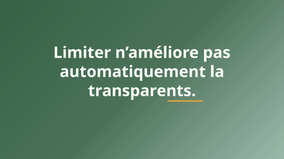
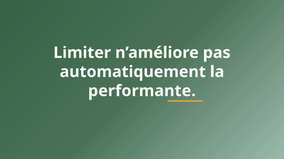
transparents: transparents -> performante
